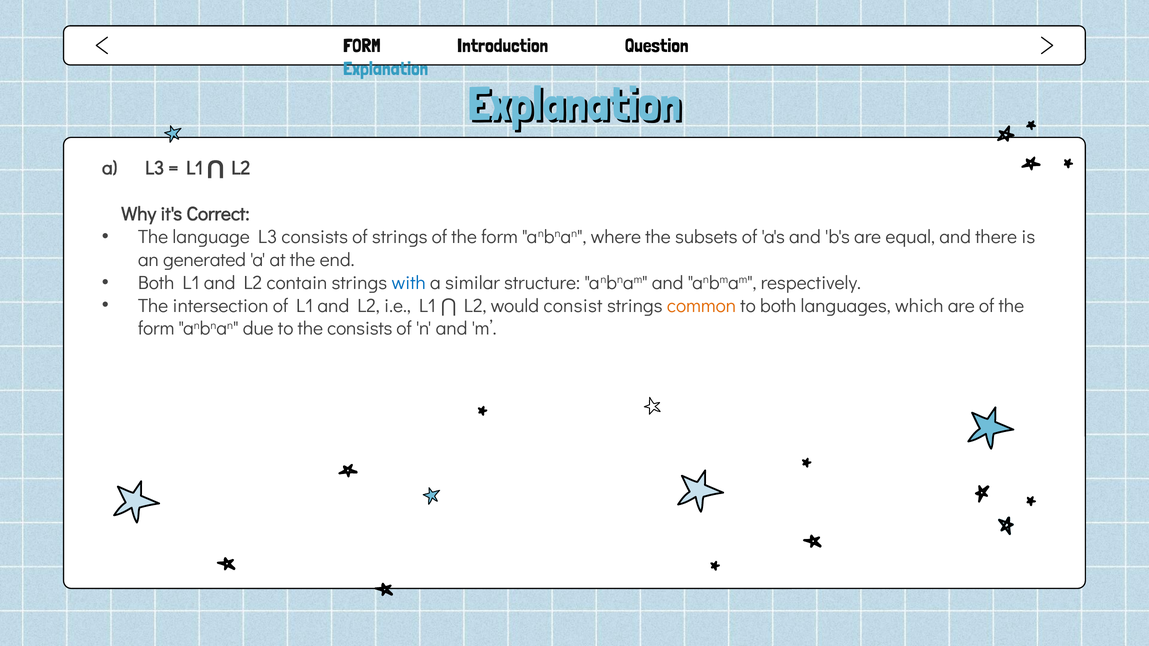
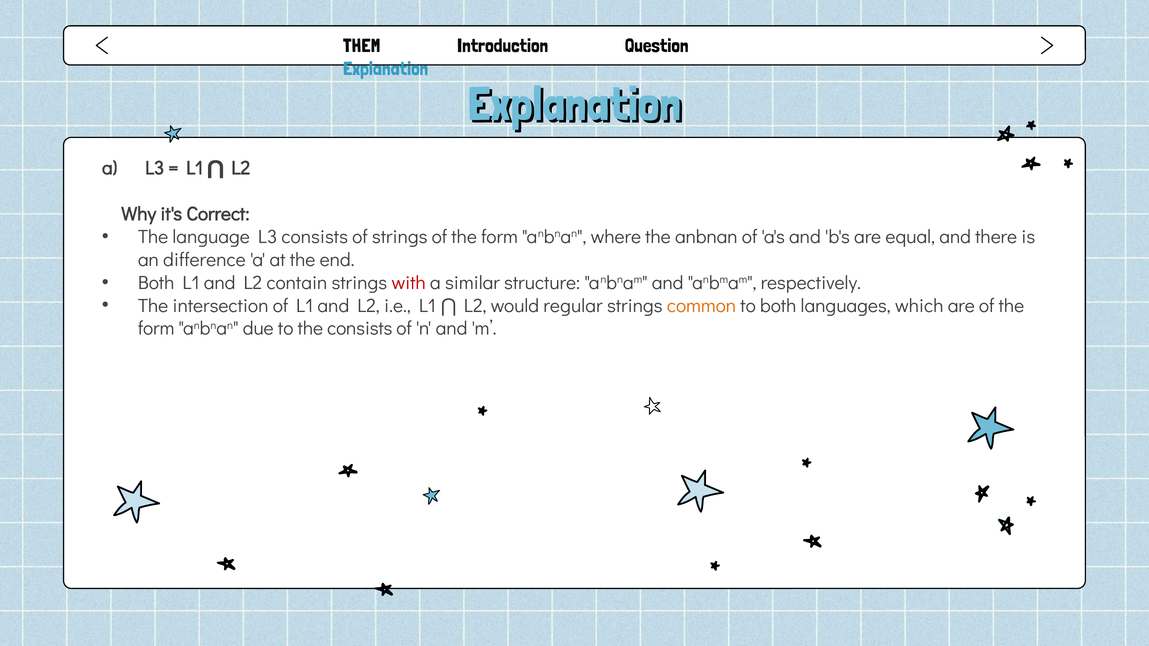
FORM at (362, 46): FORM -> THEM
the subsets: subsets -> anbnan
generated: generated -> difference
with colour: blue -> red
consist: consist -> regular
